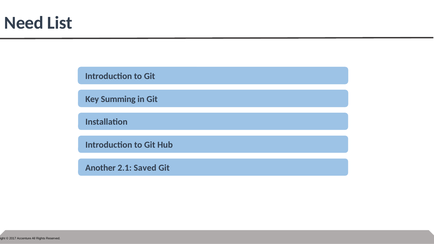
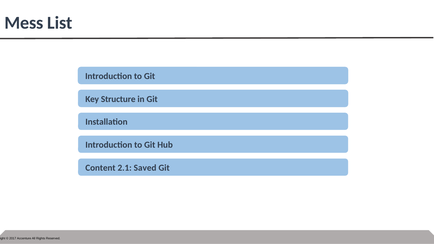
Need: Need -> Mess
Summing: Summing -> Structure
Another: Another -> Content
